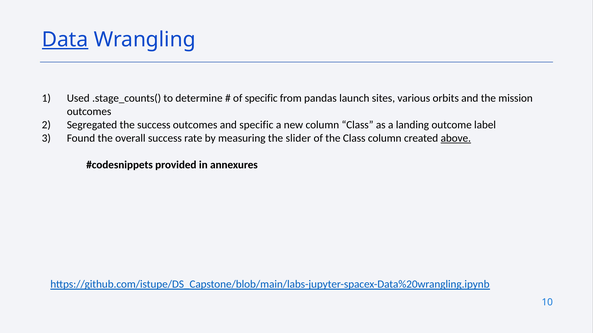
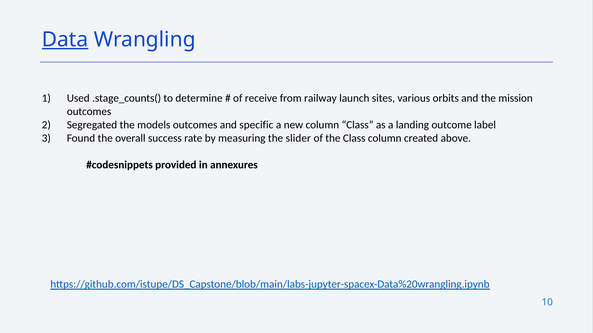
of specific: specific -> receive
pandas: pandas -> railway
the success: success -> models
above underline: present -> none
